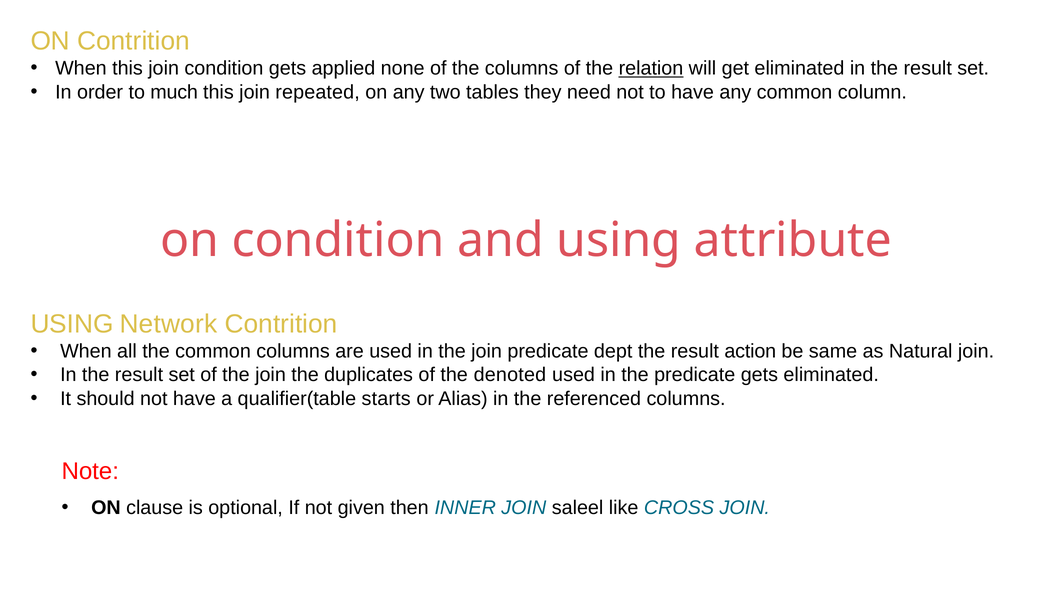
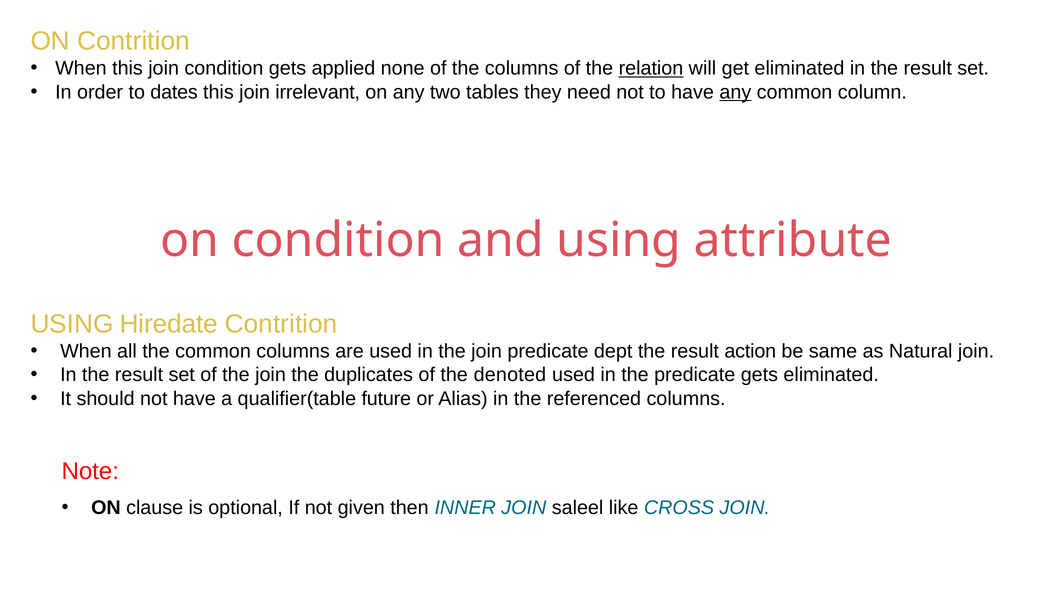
much: much -> dates
repeated: repeated -> irrelevant
any at (735, 92) underline: none -> present
Network: Network -> Hiredate
starts: starts -> future
